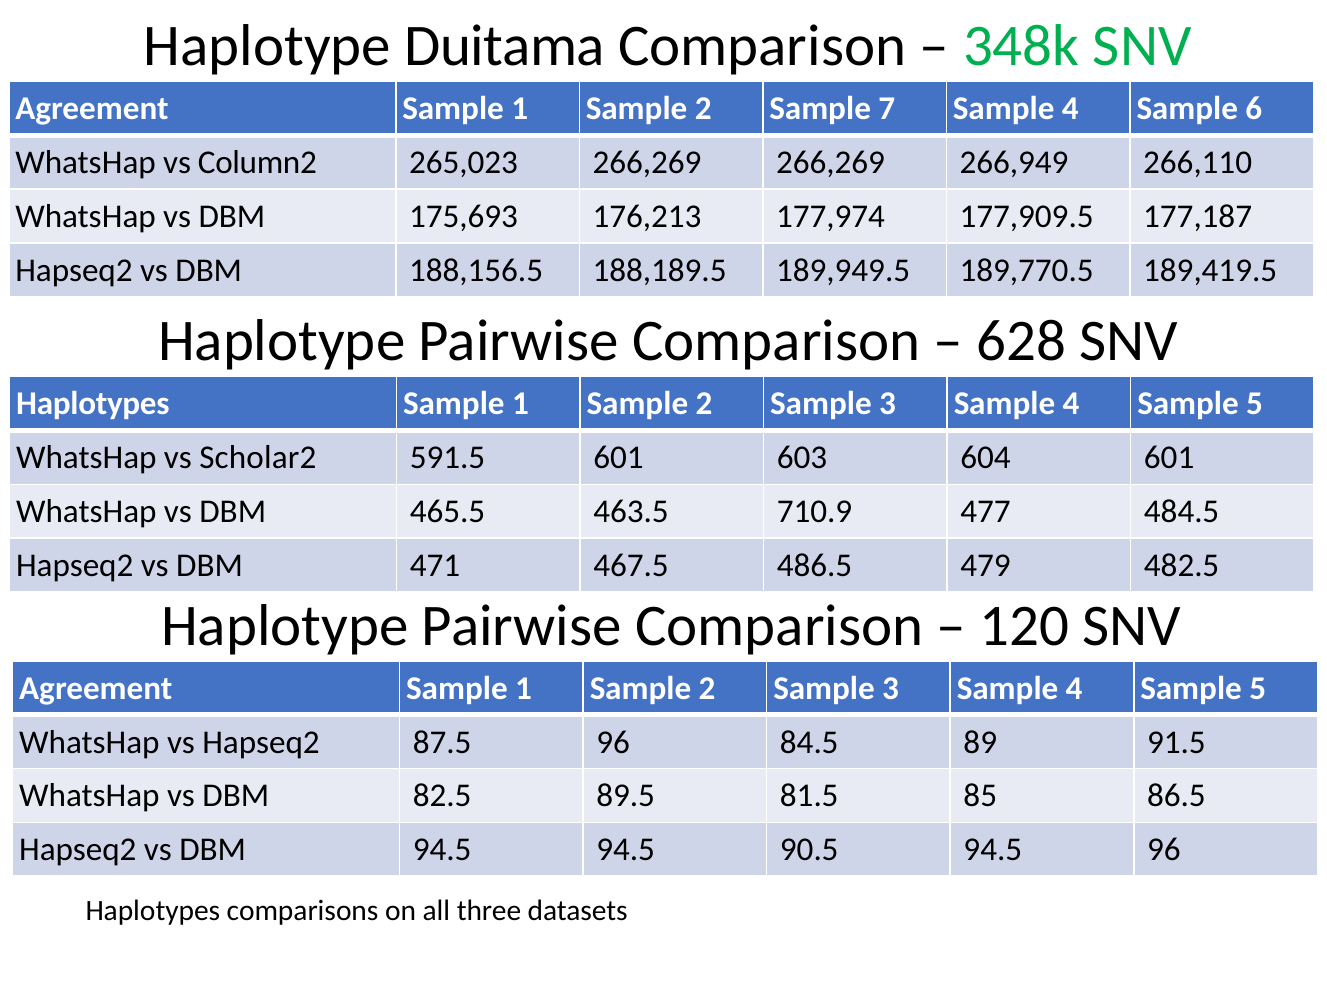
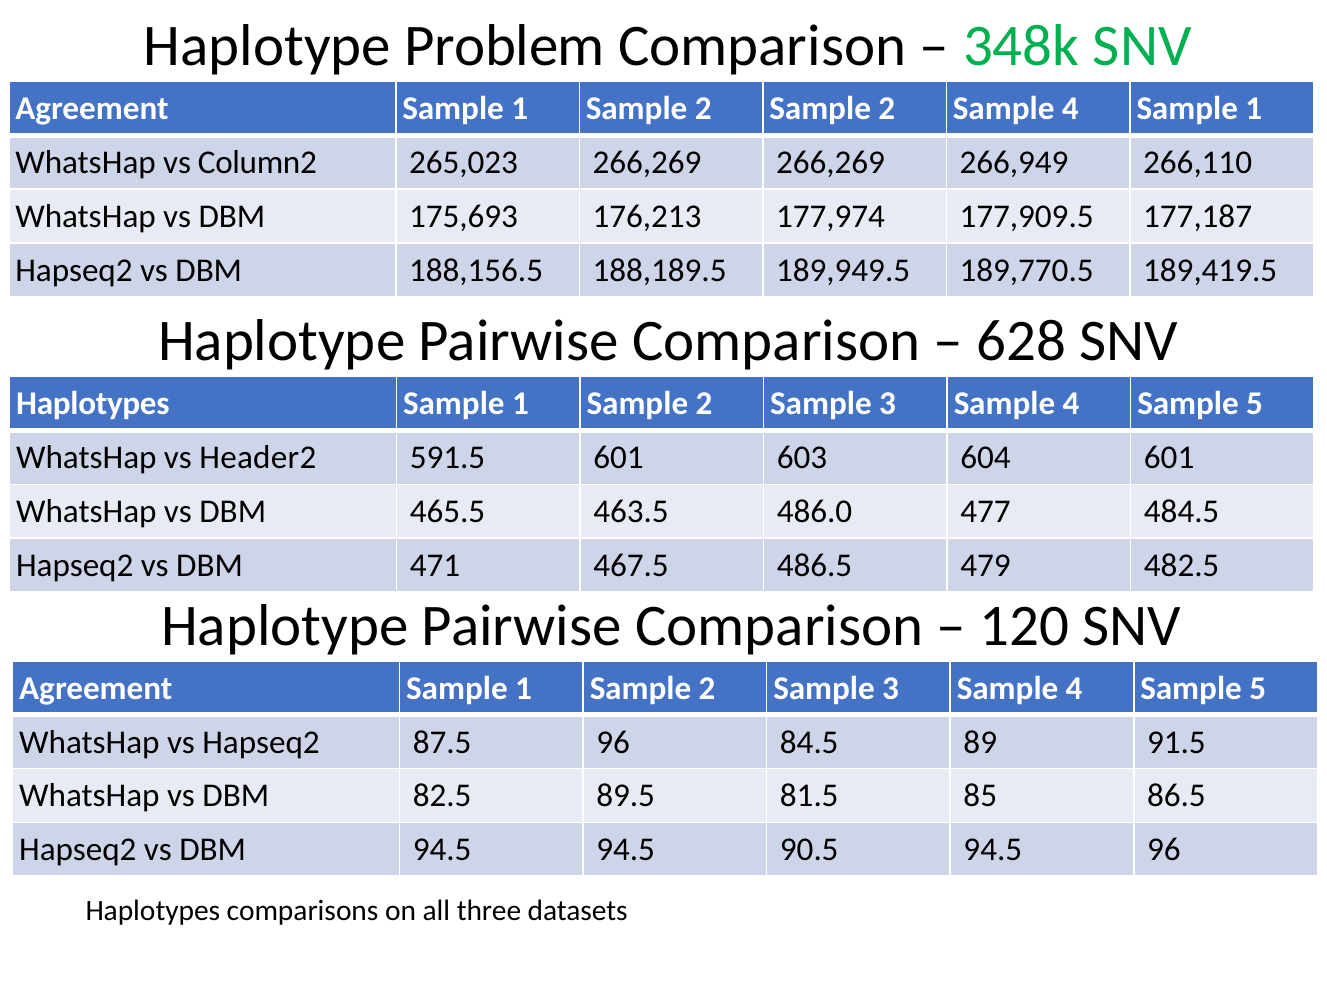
Duitama: Duitama -> Problem
2 Sample 7: 7 -> 2
4 Sample 6: 6 -> 1
Scholar2: Scholar2 -> Header2
710.9: 710.9 -> 486.0
